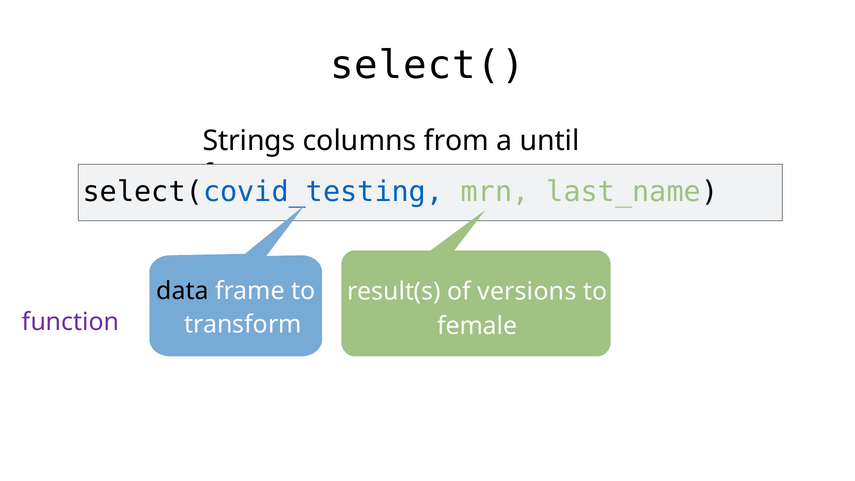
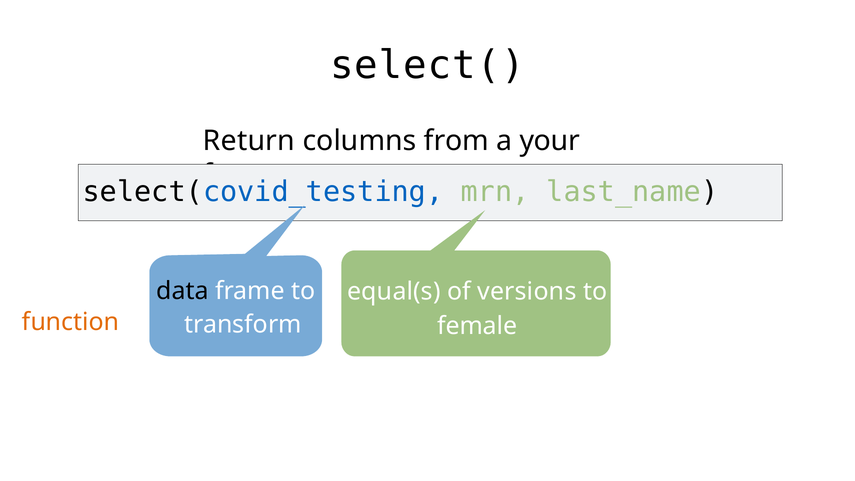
Strings: Strings -> Return
until: until -> your
result(s: result(s -> equal(s
function colour: purple -> orange
